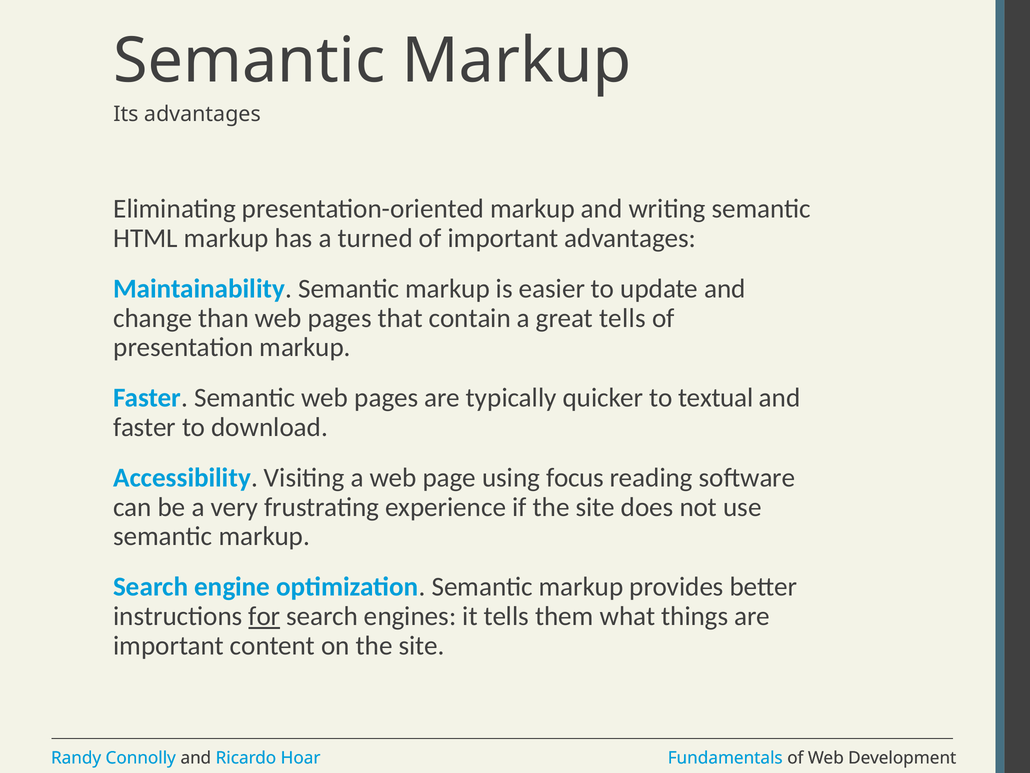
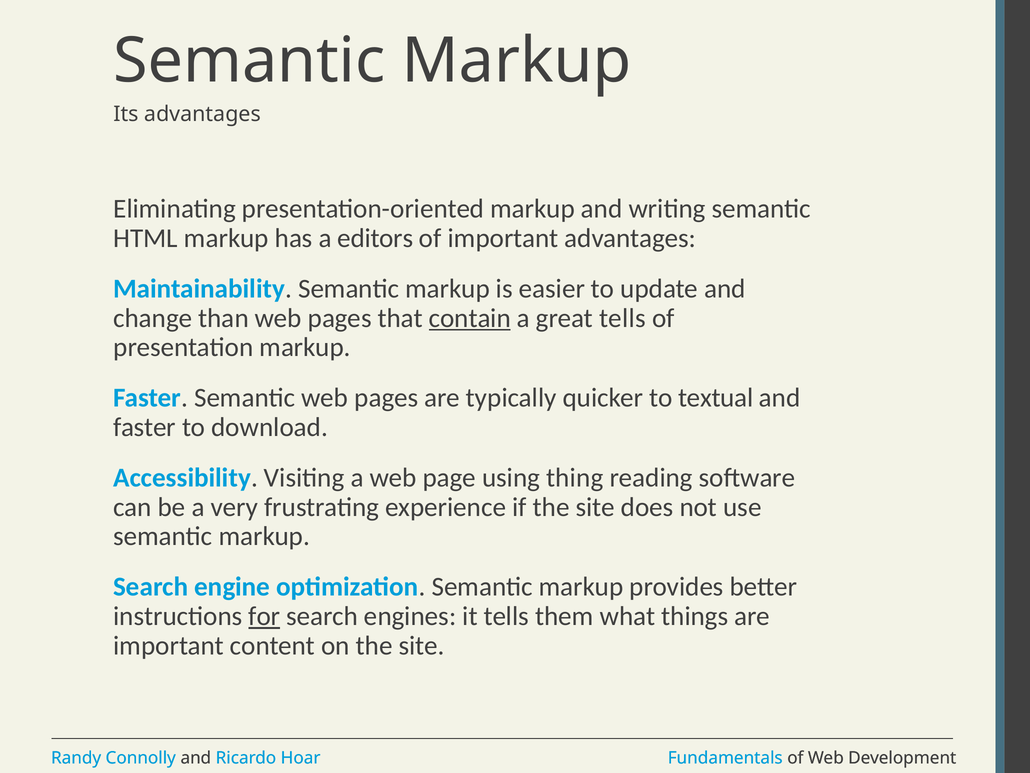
turned: turned -> editors
contain underline: none -> present
focus: focus -> thing
